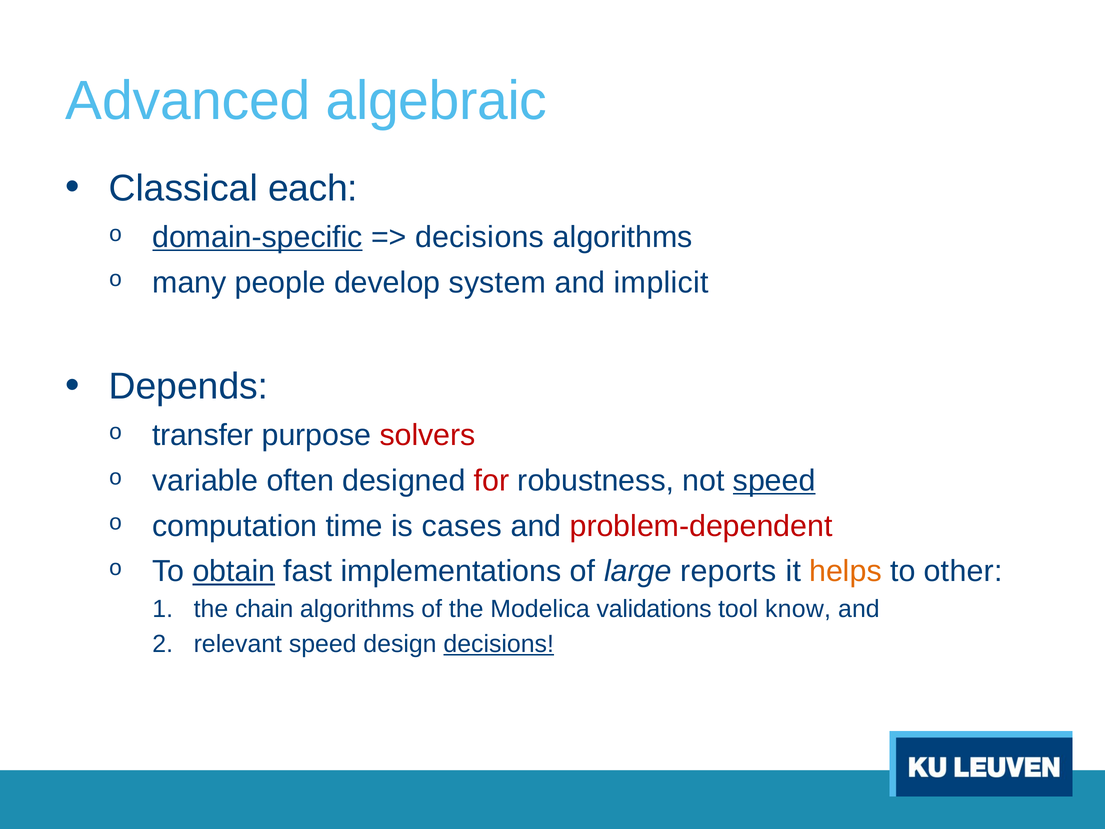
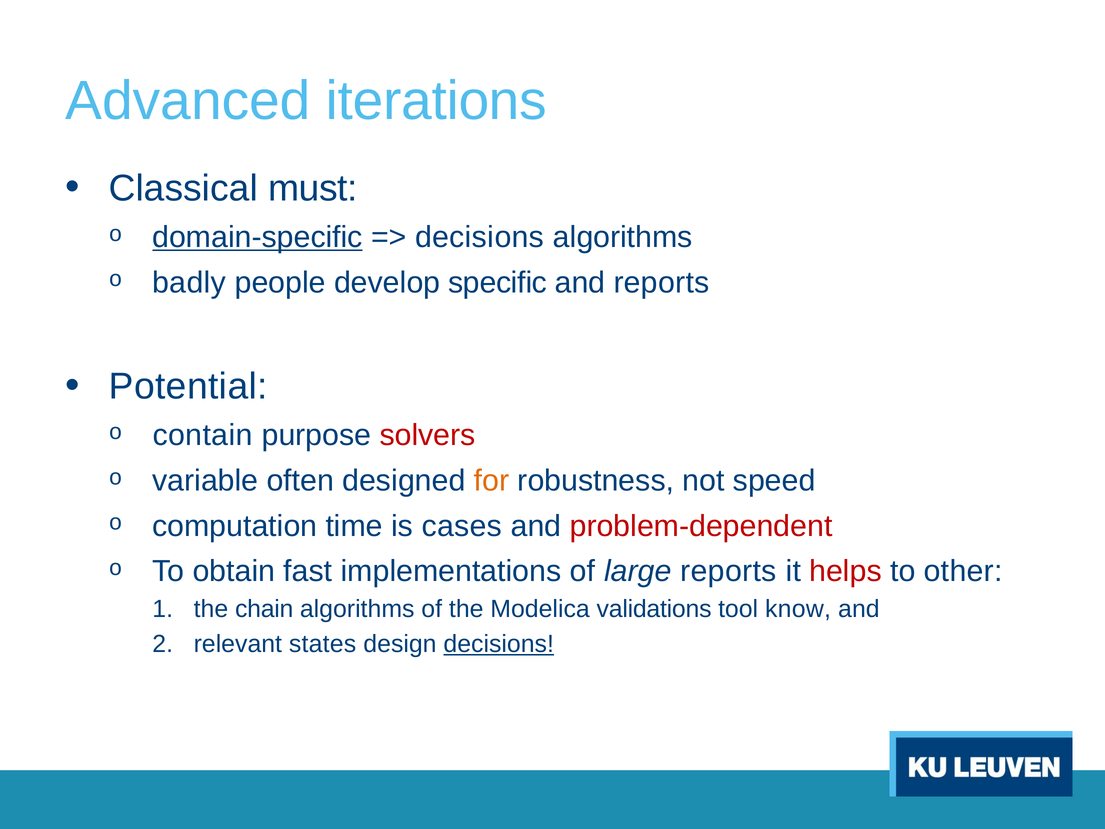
algebraic: algebraic -> iterations
each: each -> must
many: many -> badly
system: system -> specific
and implicit: implicit -> reports
Depends: Depends -> Potential
transfer: transfer -> contain
for colour: red -> orange
speed at (774, 481) underline: present -> none
obtain underline: present -> none
helps colour: orange -> red
relevant speed: speed -> states
